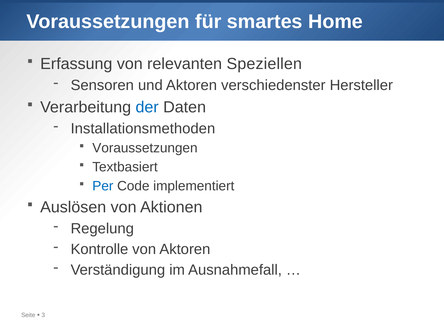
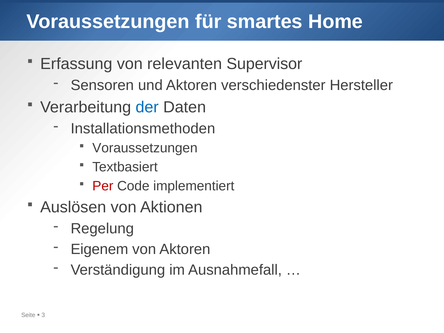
Speziellen: Speziellen -> Supervisor
Per colour: blue -> red
Kontrolle: Kontrolle -> Eigenem
